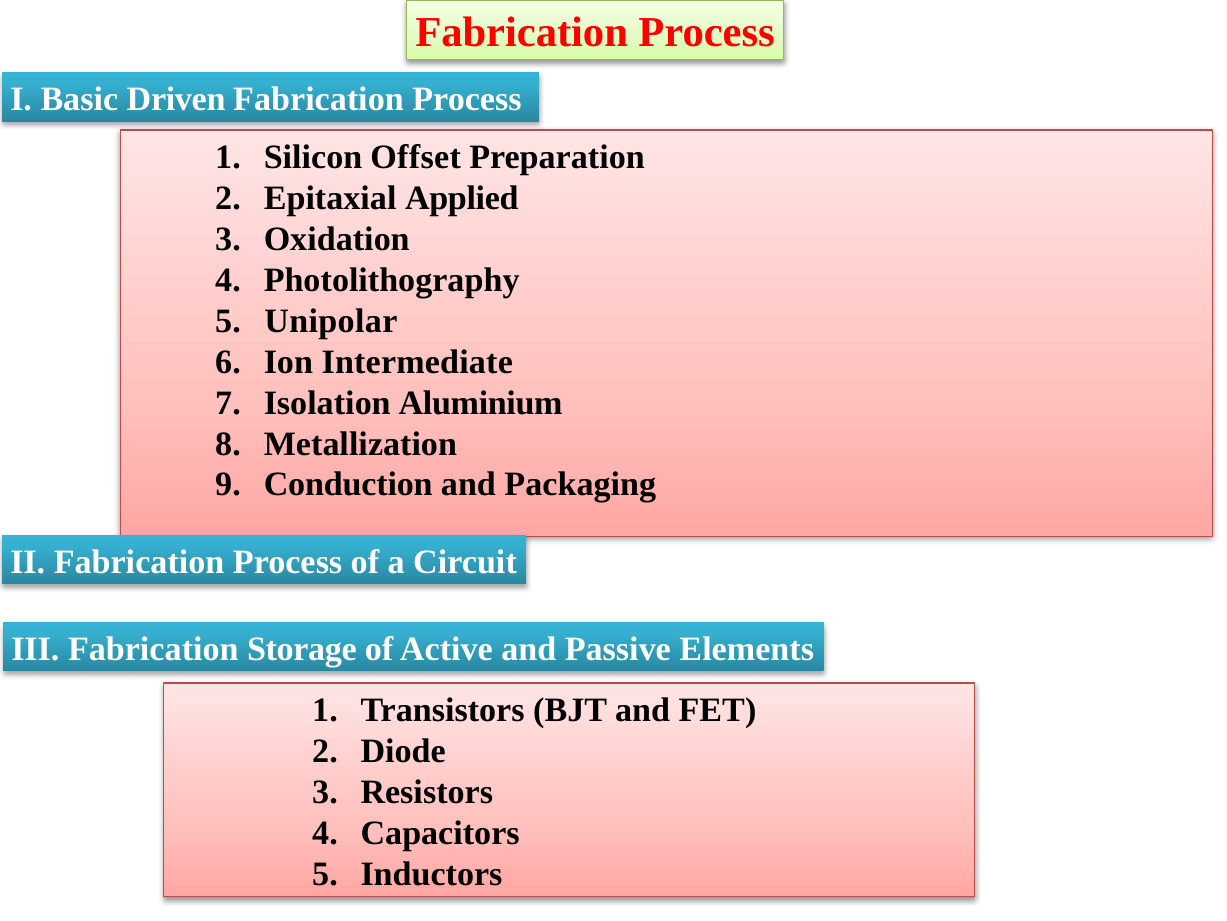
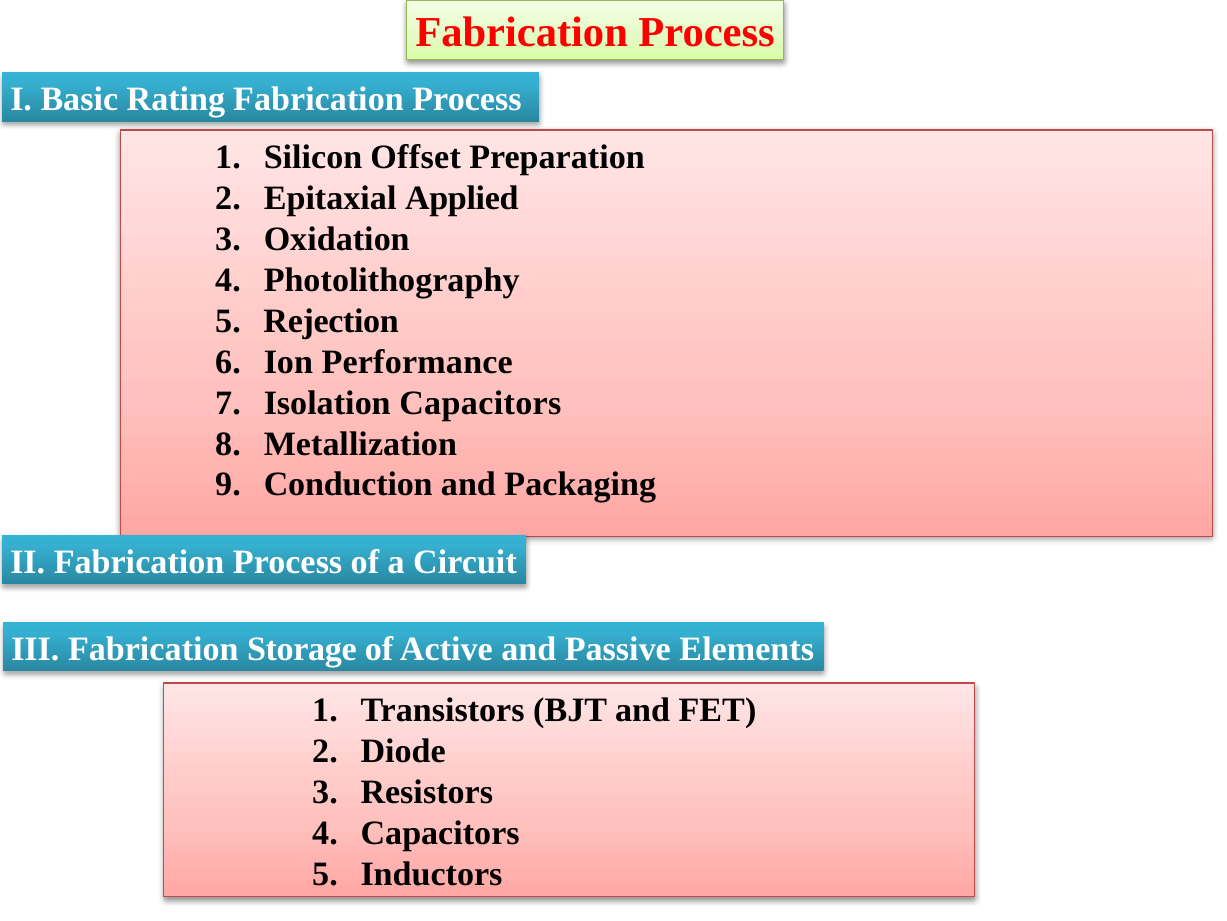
Driven: Driven -> Rating
Unipolar: Unipolar -> Rejection
Intermediate: Intermediate -> Performance
Isolation Aluminium: Aluminium -> Capacitors
